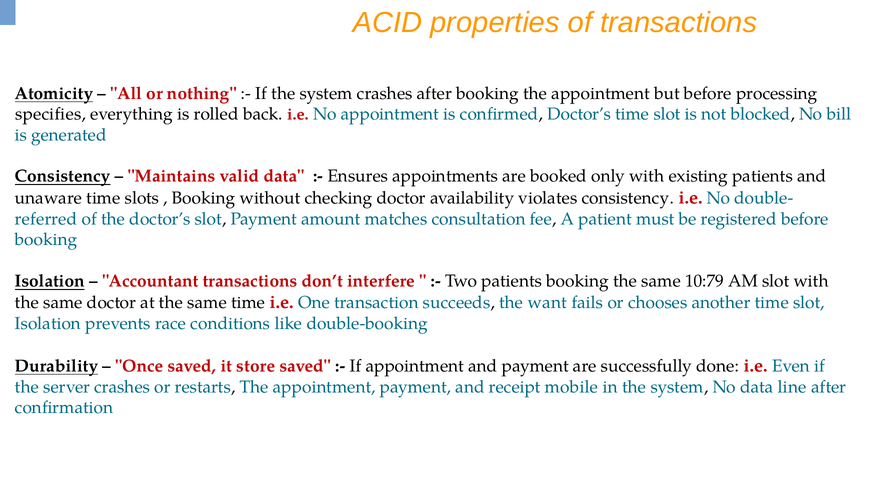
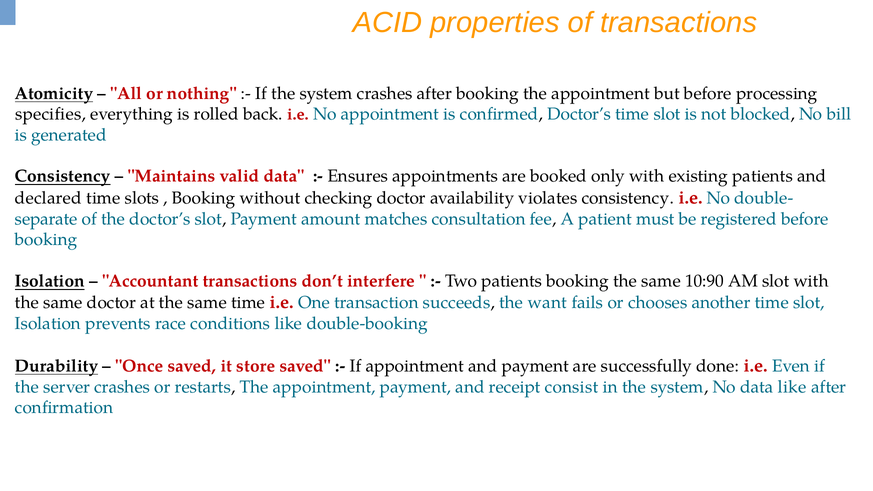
unaware: unaware -> declared
referred: referred -> separate
10:79: 10:79 -> 10:90
mobile: mobile -> consist
data line: line -> like
